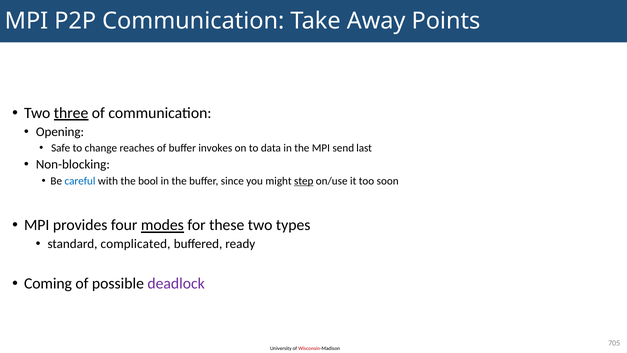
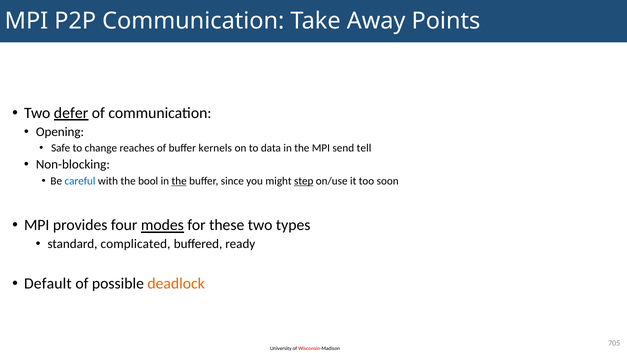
three: three -> defer
invokes: invokes -> kernels
last: last -> tell
the at (179, 181) underline: none -> present
Coming: Coming -> Default
deadlock colour: purple -> orange
